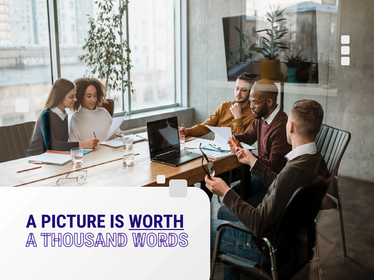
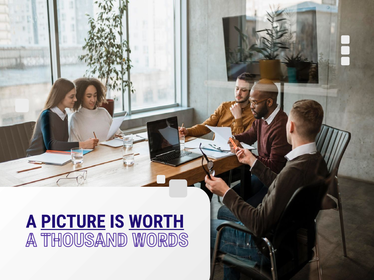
PICTURE underline: none -> present
